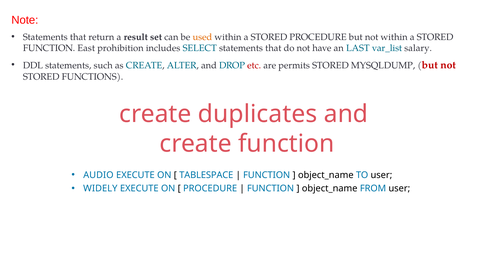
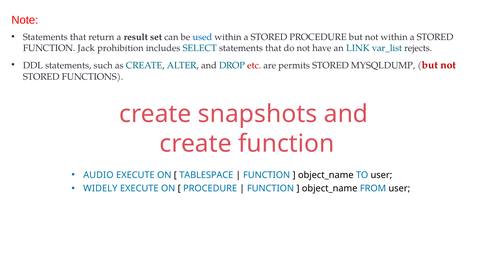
used colour: orange -> blue
East: East -> Jack
LAST: LAST -> LINK
salary: salary -> rejects
duplicates: duplicates -> snapshots
